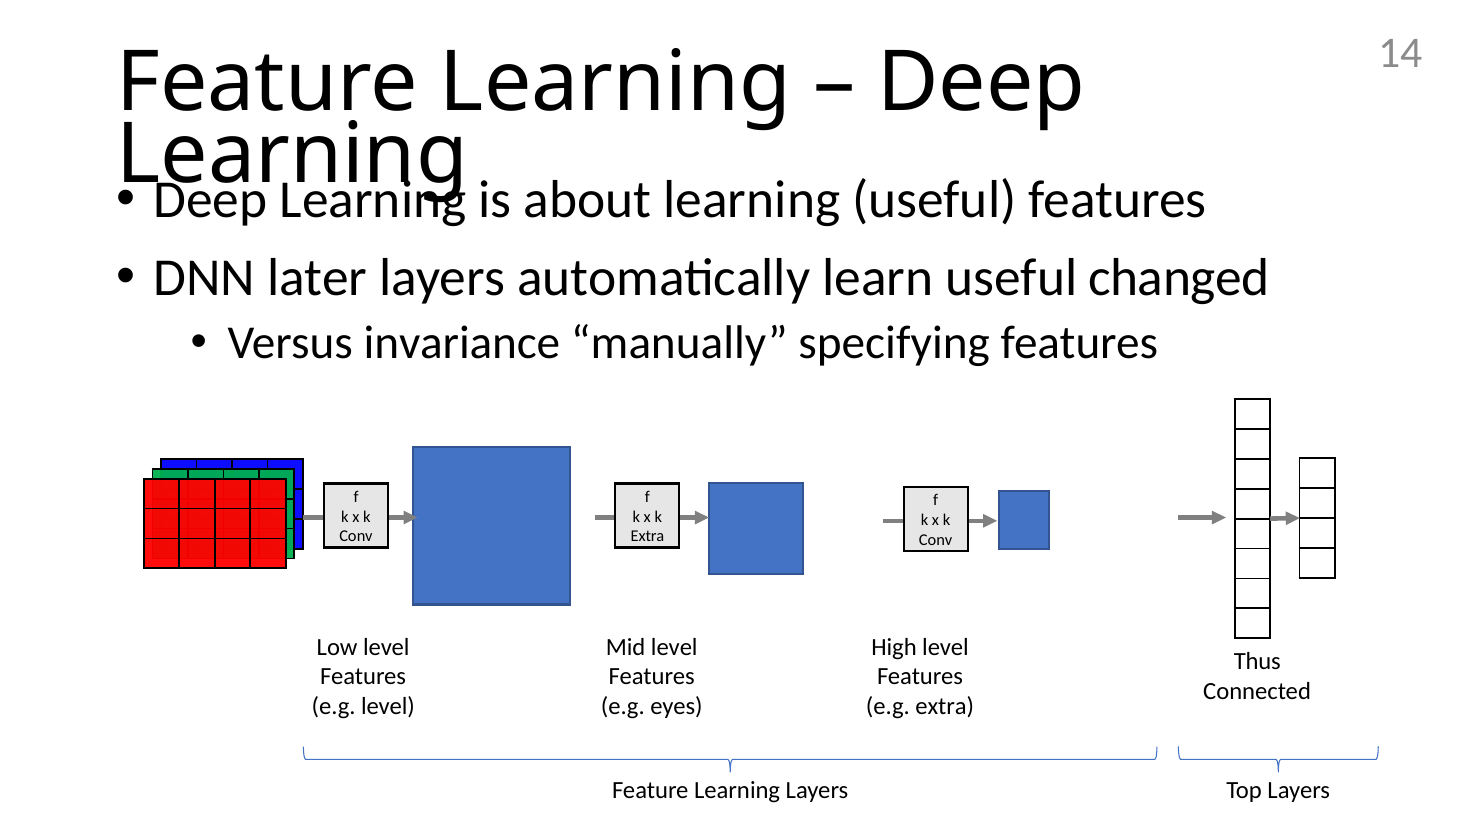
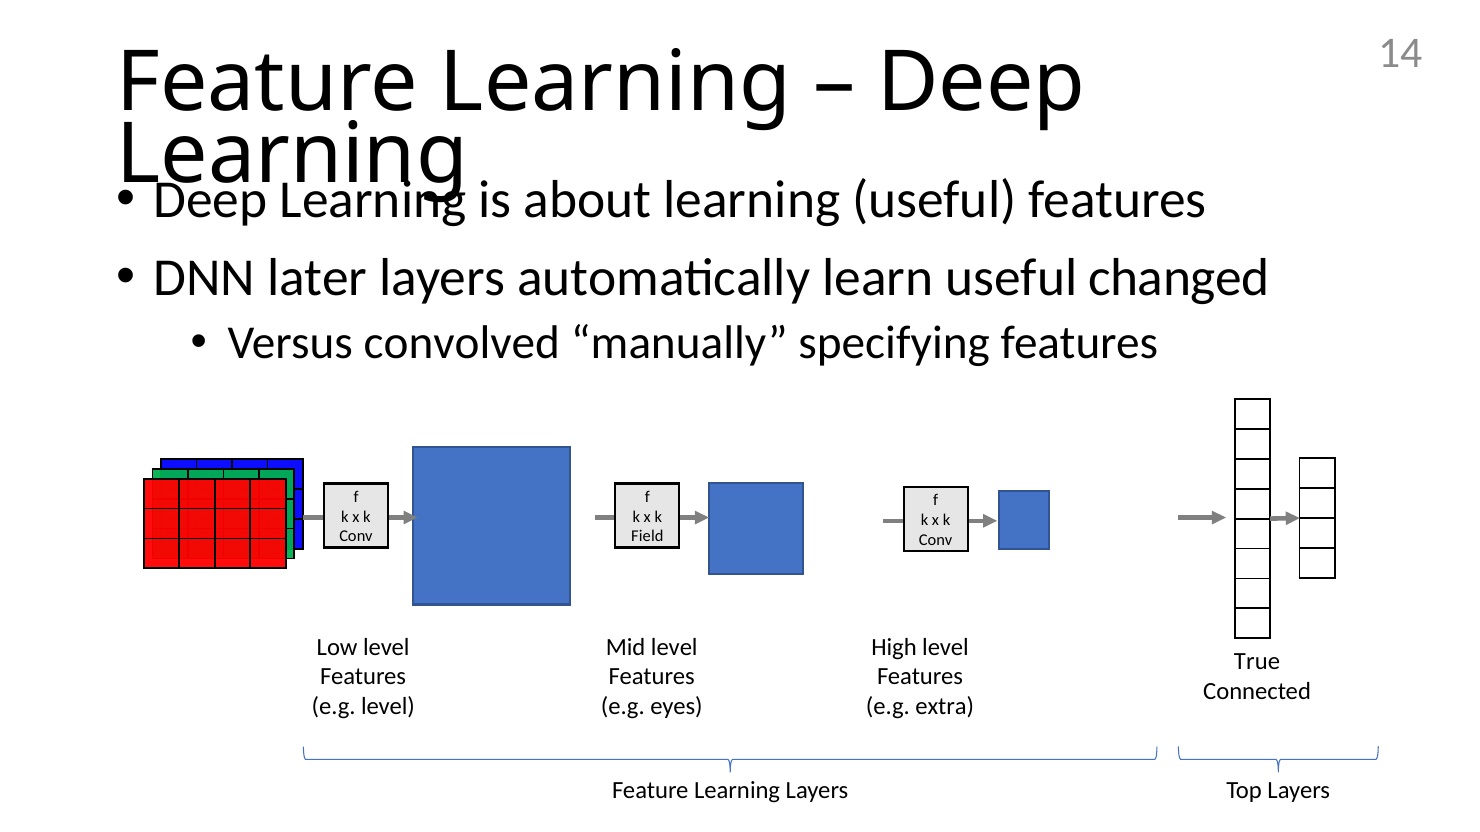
invariance: invariance -> convolved
Extra at (647, 537): Extra -> Field
Thus: Thus -> True
